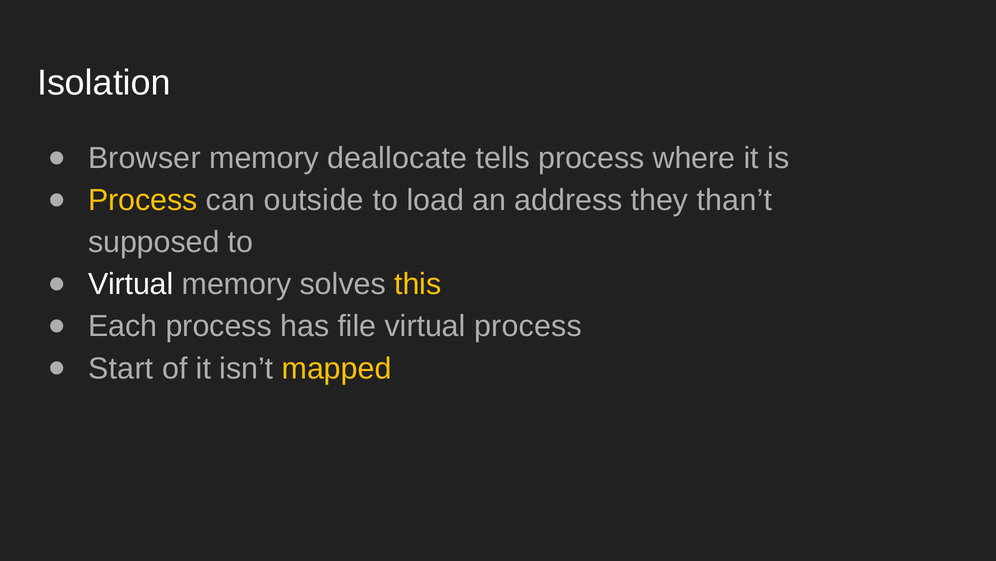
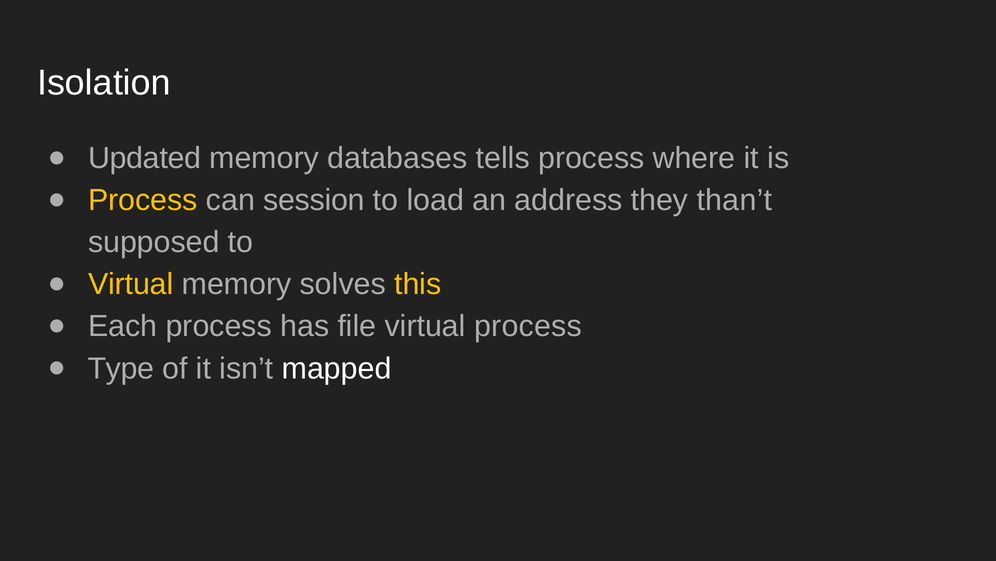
Browser: Browser -> Updated
deallocate: deallocate -> databases
outside: outside -> session
Virtual at (131, 284) colour: white -> yellow
Start: Start -> Type
mapped colour: yellow -> white
